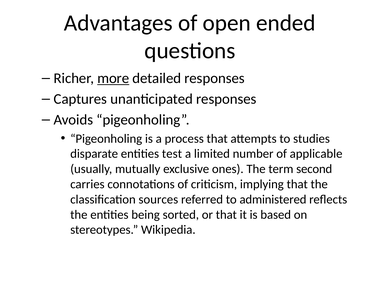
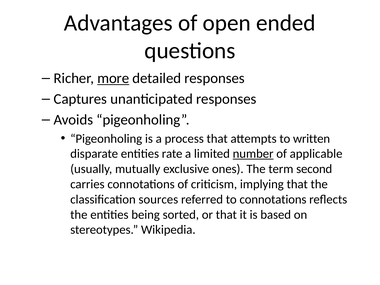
studies: studies -> written
test: test -> rate
number underline: none -> present
to administered: administered -> connotations
